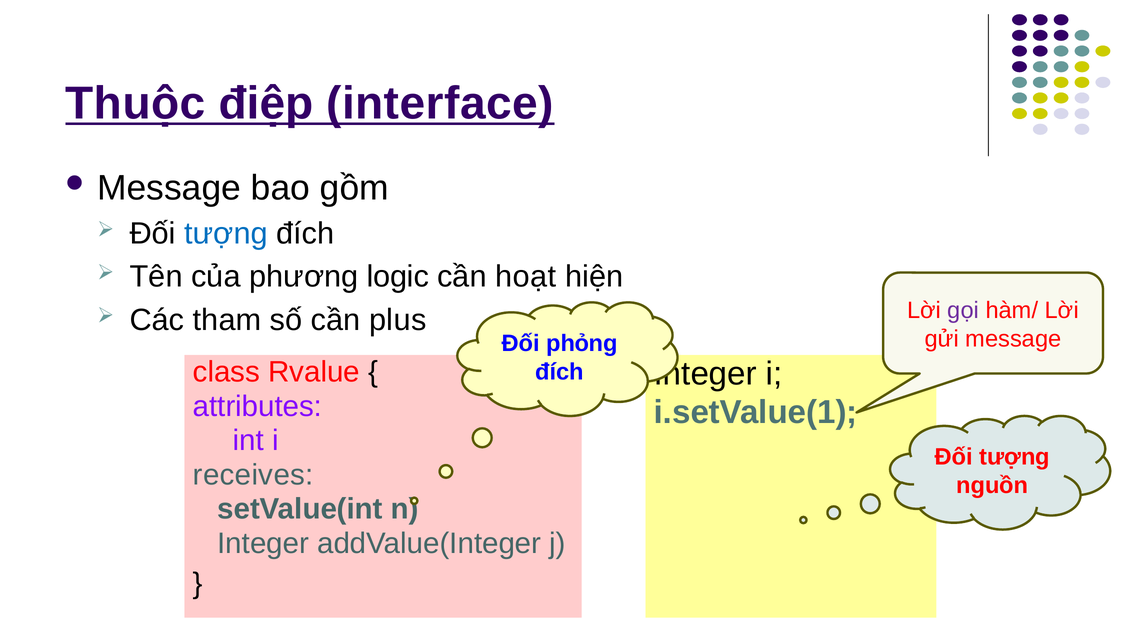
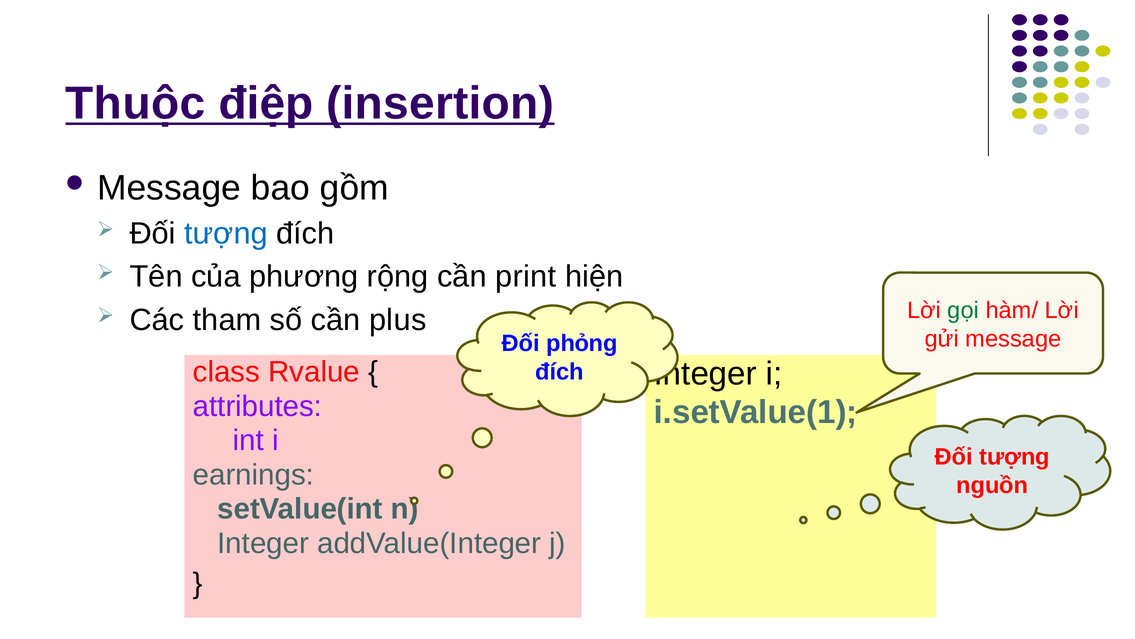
interface: interface -> insertion
logic: logic -> rộng
hoạt: hoạt -> print
gọi colour: purple -> green
receives: receives -> earnings
